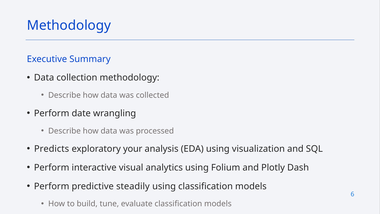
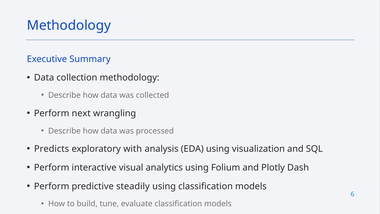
date: date -> next
your: your -> with
